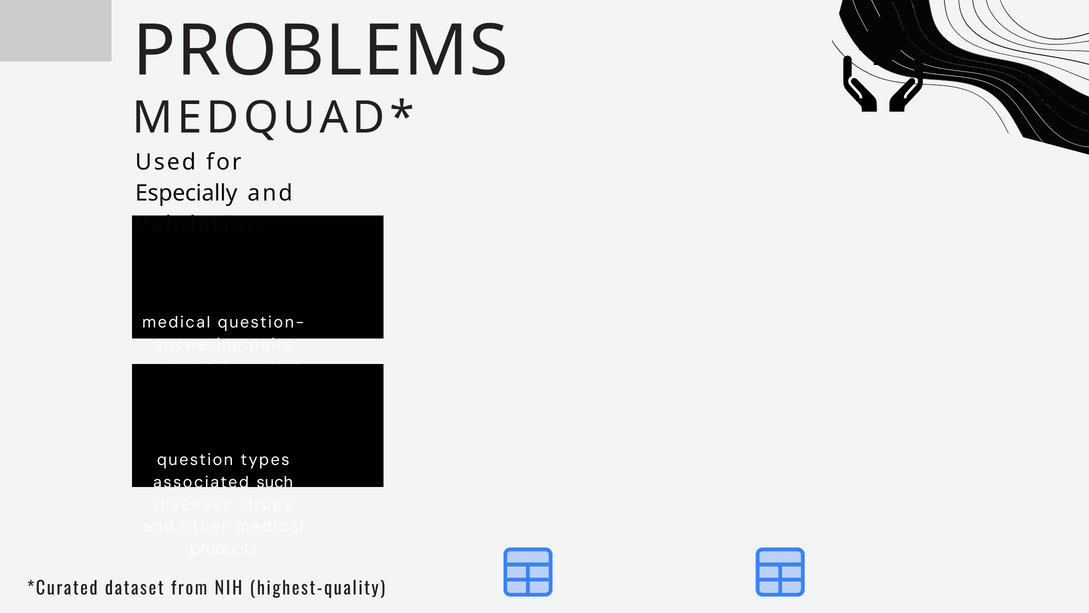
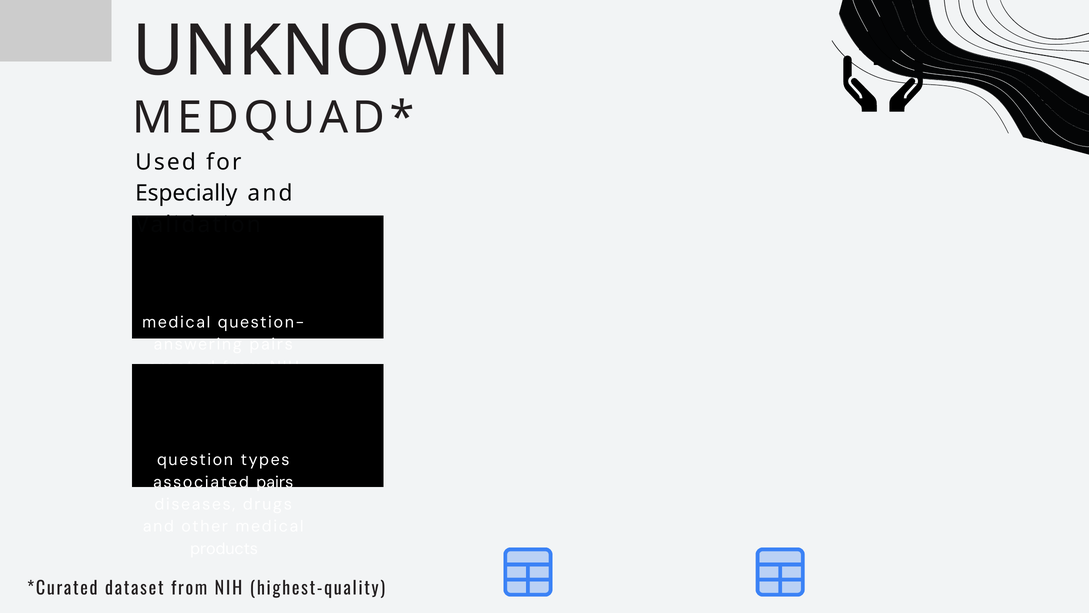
PROBLEMS: PROBLEMS -> UNKNOWN
associated such: such -> pairs
